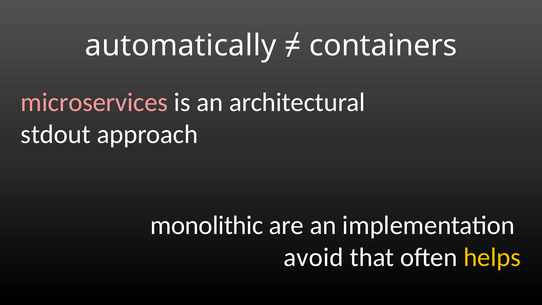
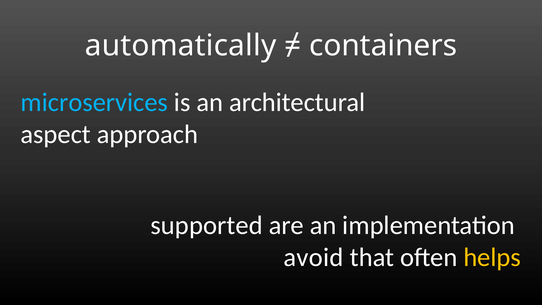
microservices colour: pink -> light blue
stdout: stdout -> aspect
monolithic: monolithic -> supported
